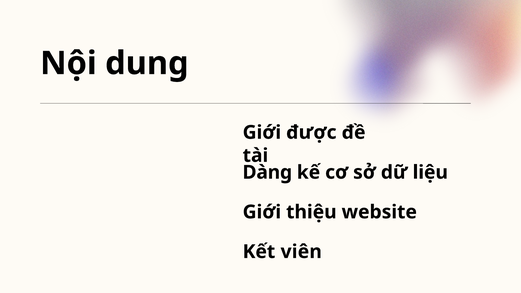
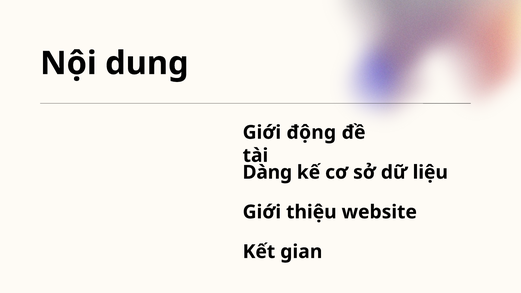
được: được -> động
viên: viên -> gian
